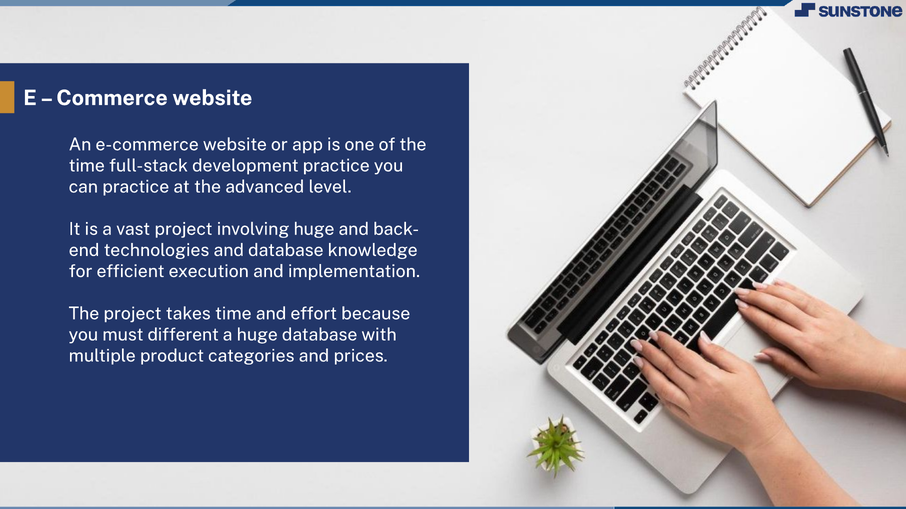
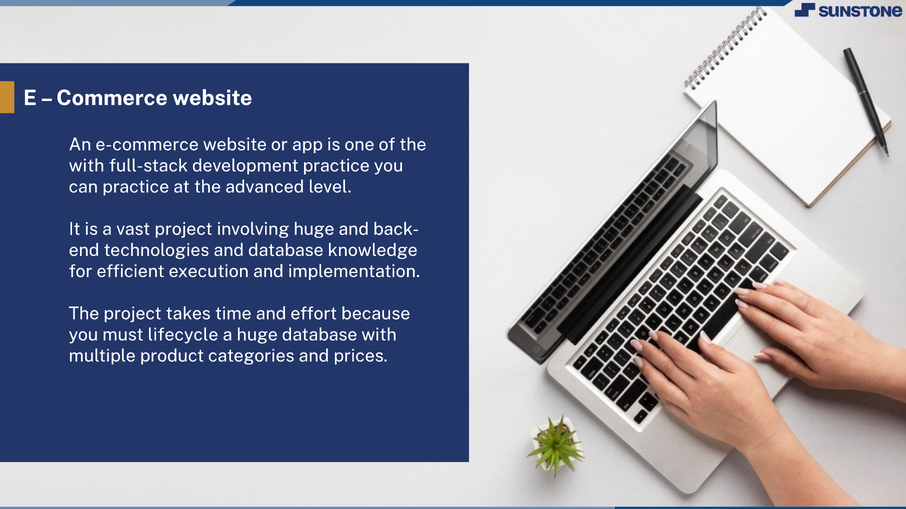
time at (87, 166): time -> with
different: different -> lifecycle
